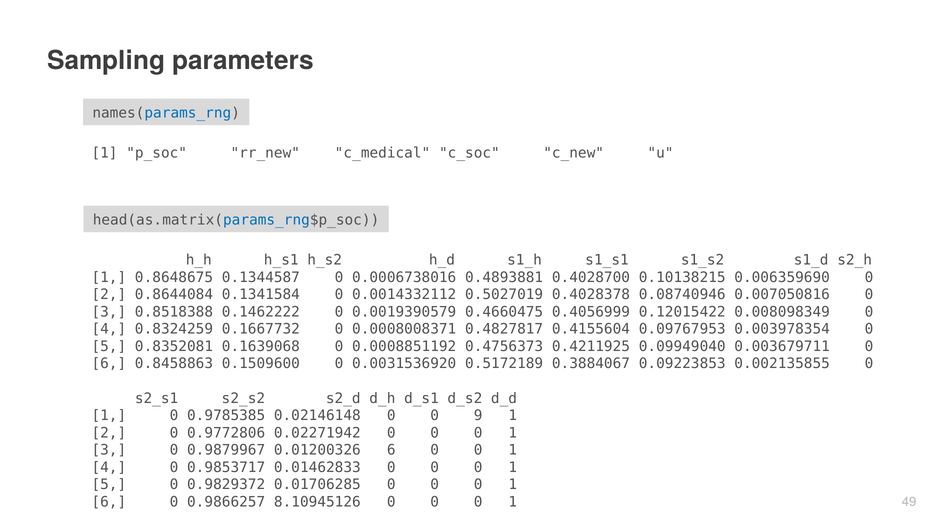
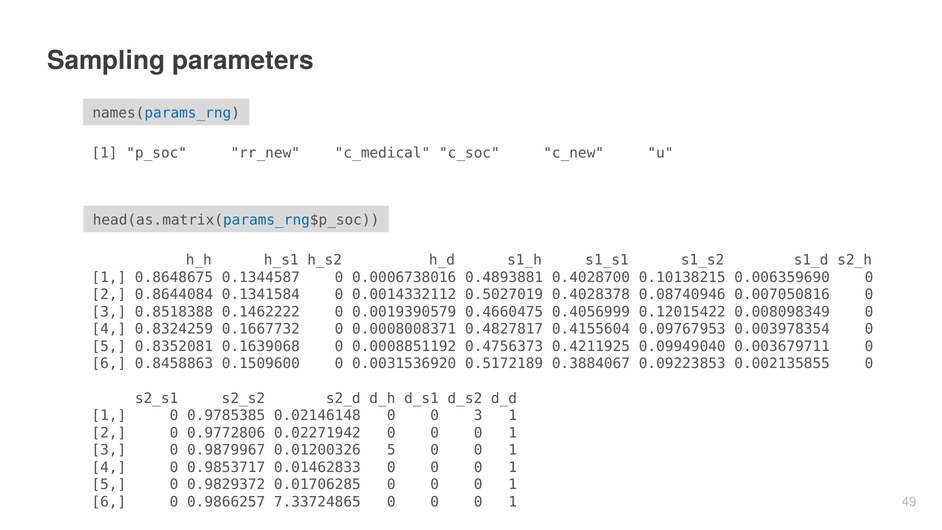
0 0 9: 9 -> 3
0.01200326 6: 6 -> 5
8.10945126: 8.10945126 -> 7.33724865
